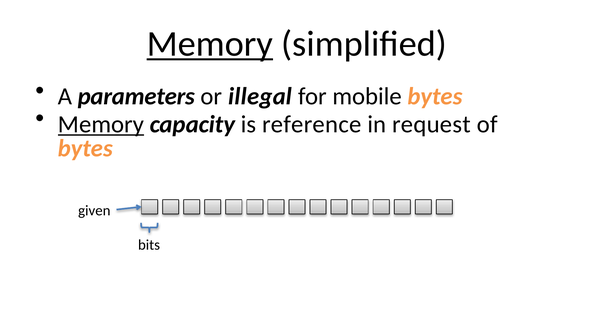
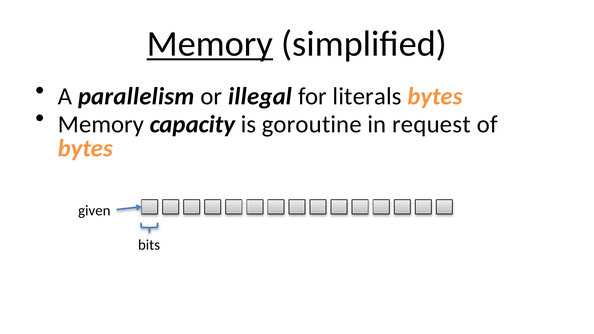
parameters: parameters -> parallelism
mobile: mobile -> literals
Memory at (101, 125) underline: present -> none
reference: reference -> goroutine
